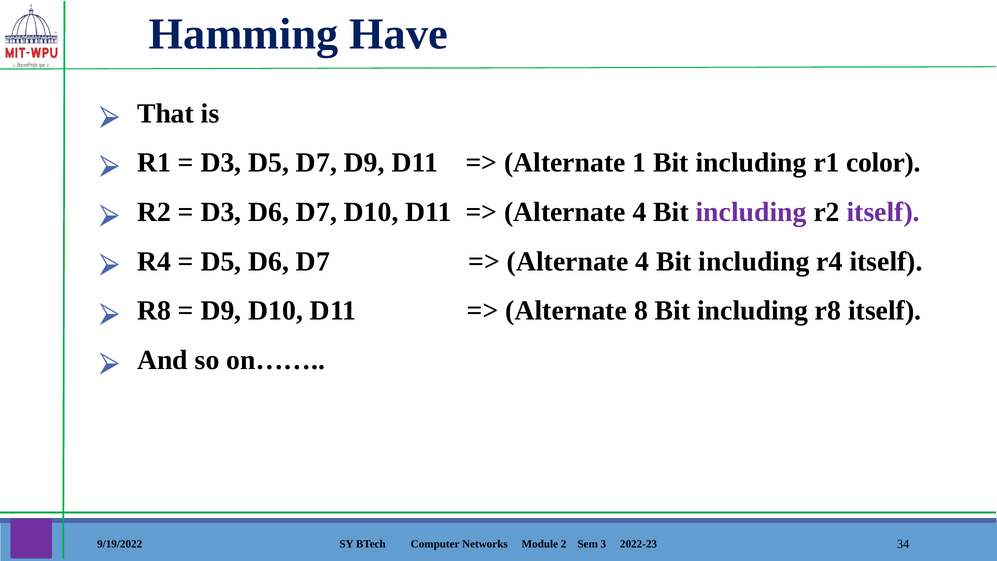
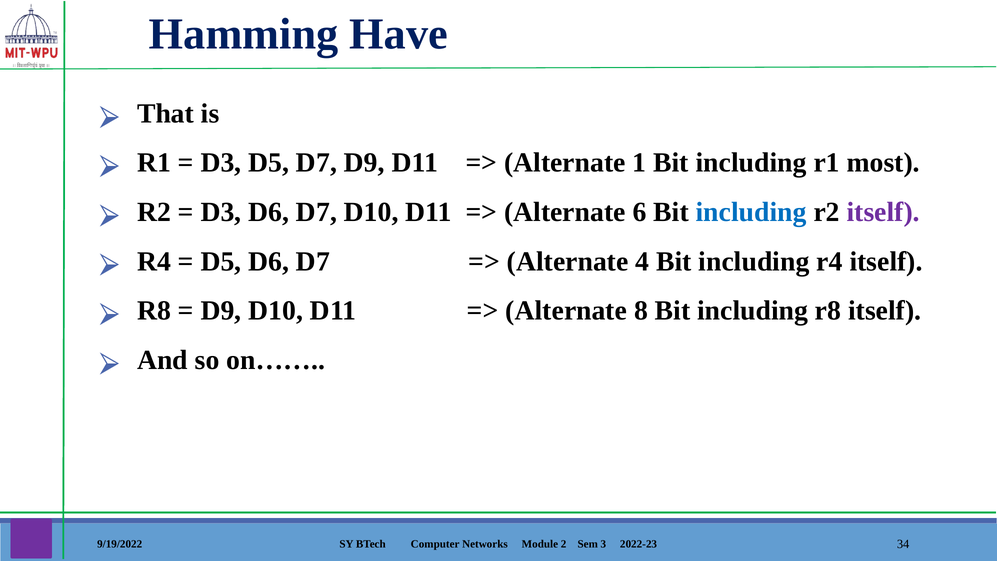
color: color -> most
4 at (639, 212): 4 -> 6
including at (751, 212) colour: purple -> blue
